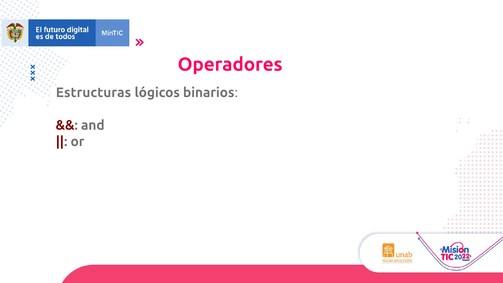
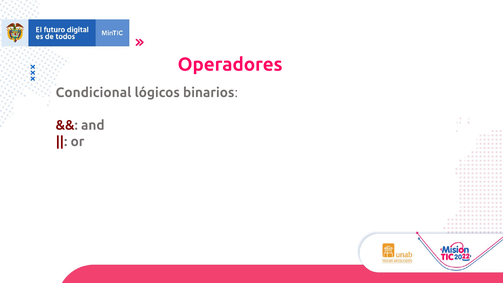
Estructuras: Estructuras -> Condicional
